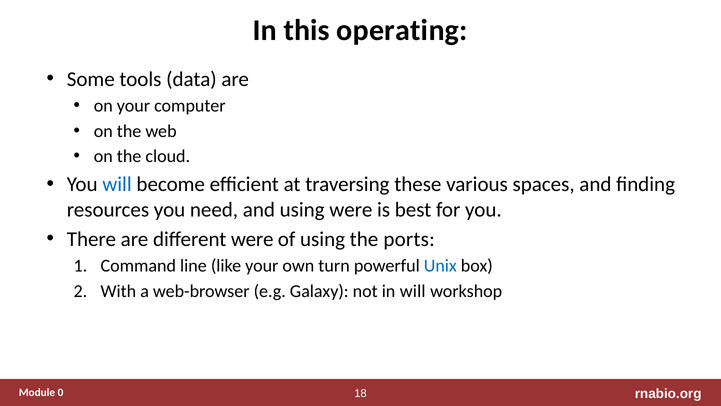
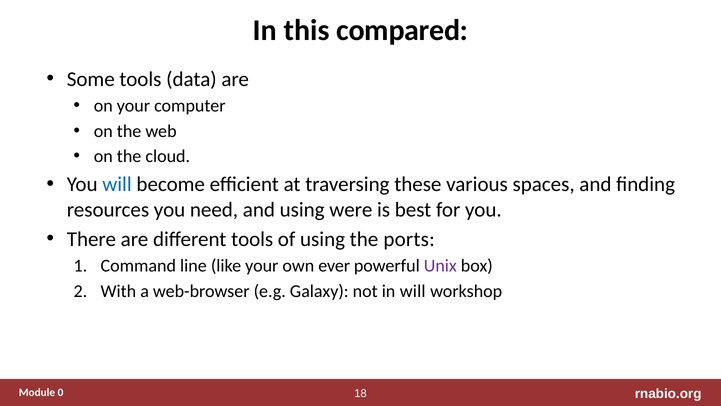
operating: operating -> compared
different were: were -> tools
turn: turn -> ever
Unix colour: blue -> purple
